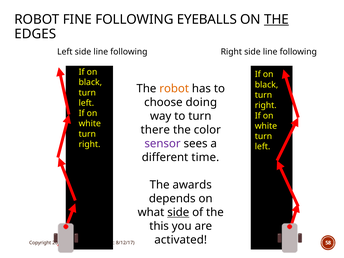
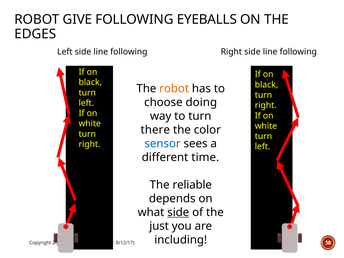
FINE: FINE -> GIVE
THE at (276, 19) underline: present -> none
sensor colour: purple -> blue
awards: awards -> reliable
this: this -> just
activated: activated -> including
